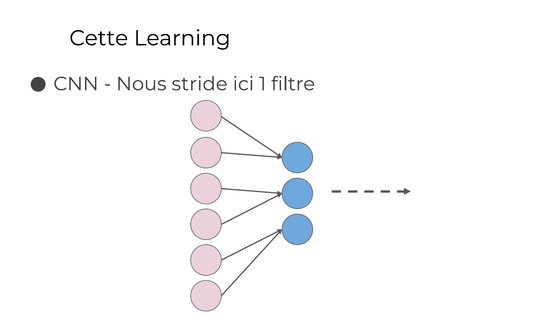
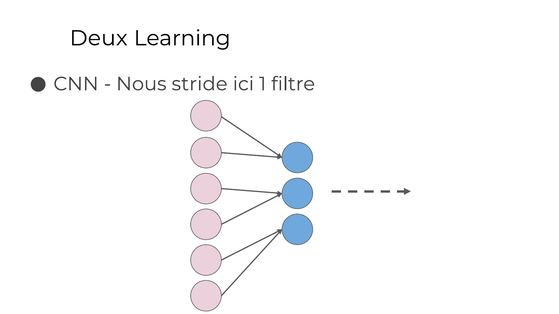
Cette: Cette -> Deux
